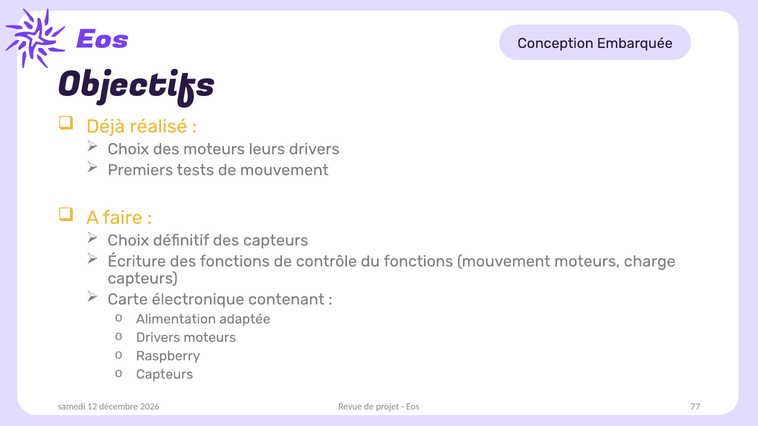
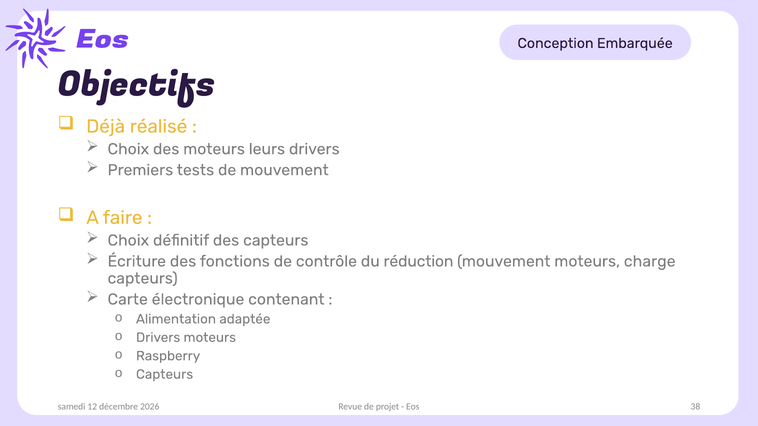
du fonctions: fonctions -> réduction
77: 77 -> 38
